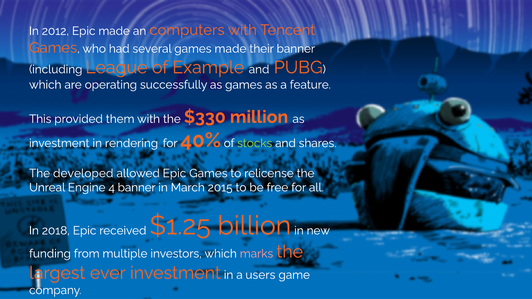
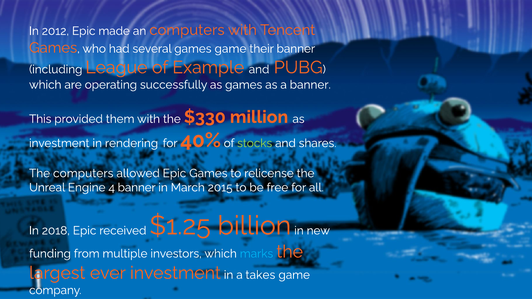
games made: made -> game
a feature: feature -> banner
The developed: developed -> computers
marks colour: pink -> light blue
users: users -> takes
